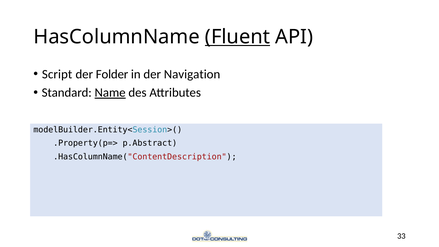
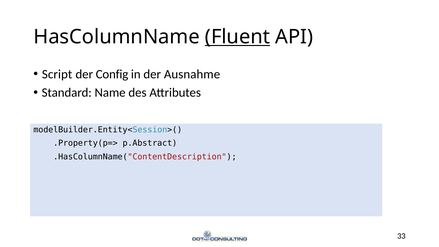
Folder: Folder -> Config
Navigation: Navigation -> Ausnahme
Name underline: present -> none
